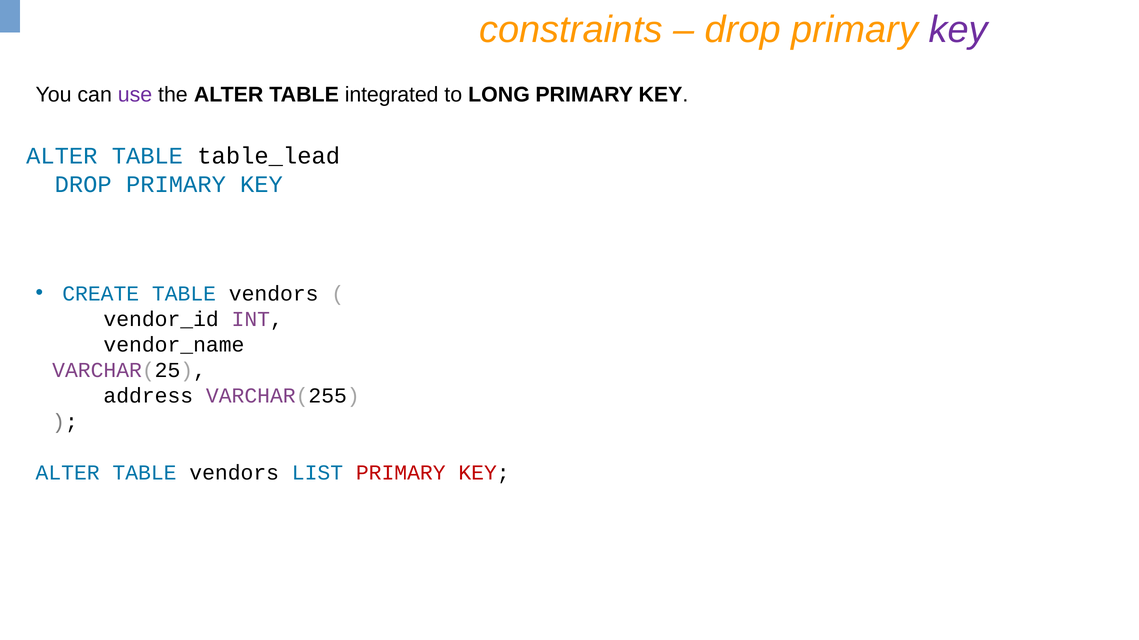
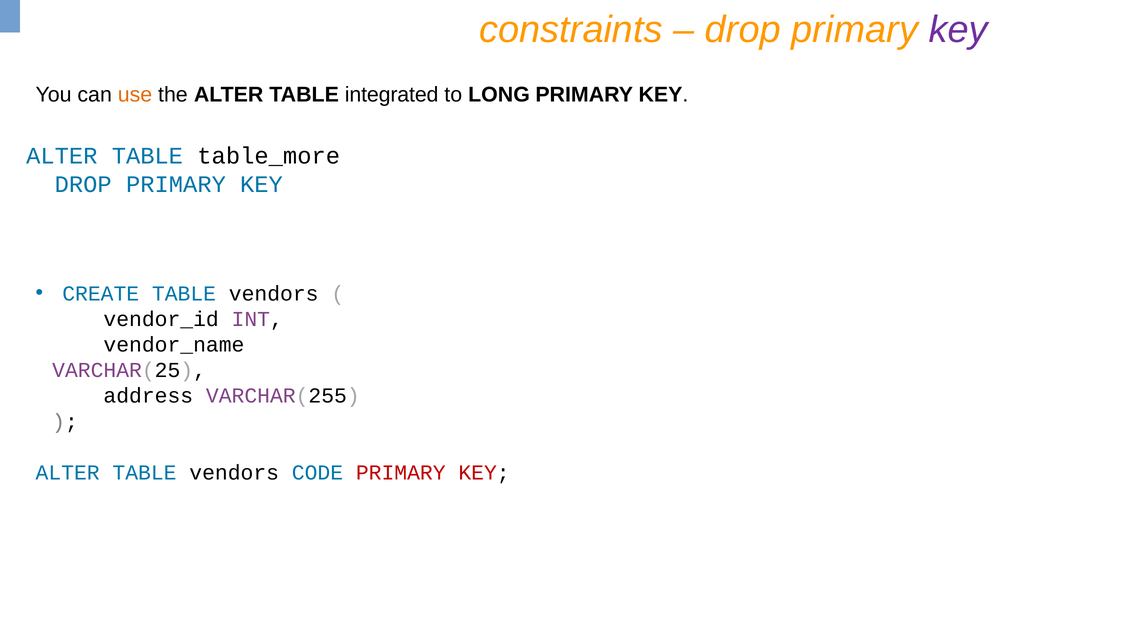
use colour: purple -> orange
table_lead: table_lead -> table_more
LIST: LIST -> CODE
